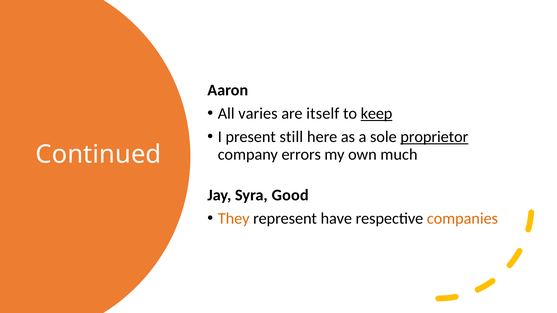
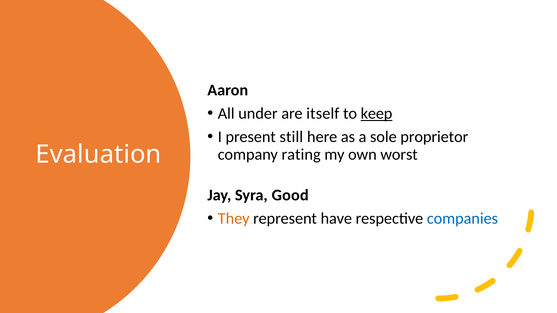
varies: varies -> under
proprietor underline: present -> none
Continued: Continued -> Evaluation
errors: errors -> rating
much: much -> worst
companies colour: orange -> blue
